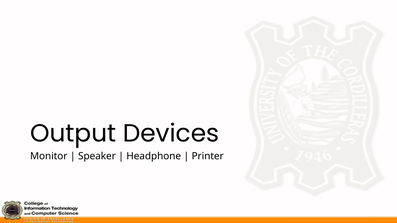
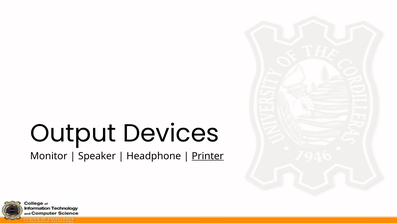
Printer underline: none -> present
